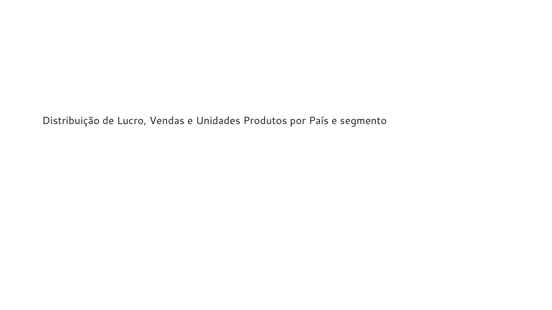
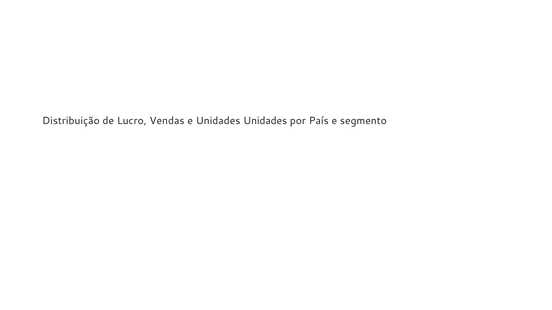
Unidades Produtos: Produtos -> Unidades
